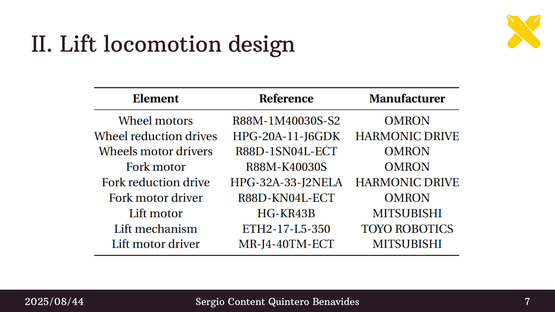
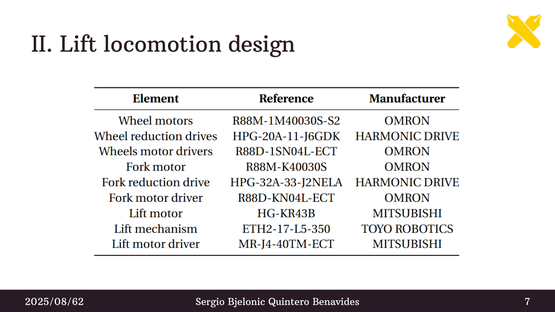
2025/08/44: 2025/08/44 -> 2025/08/62
Content: Content -> Bjelonic
